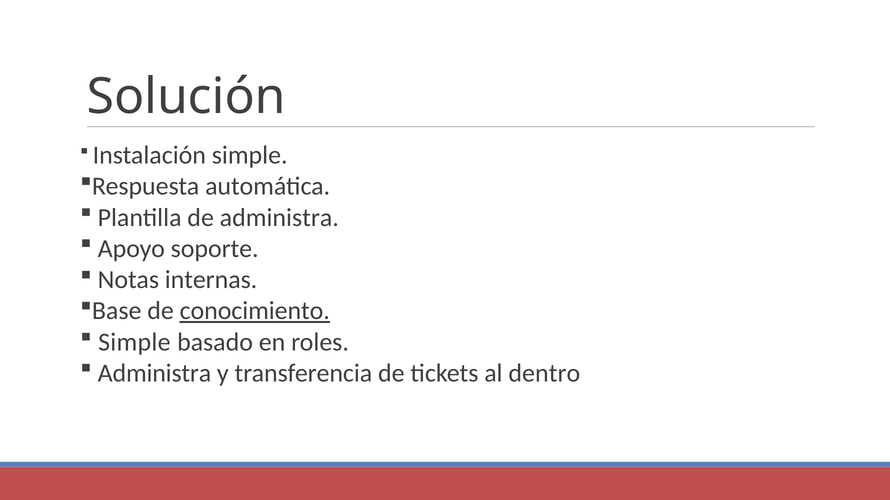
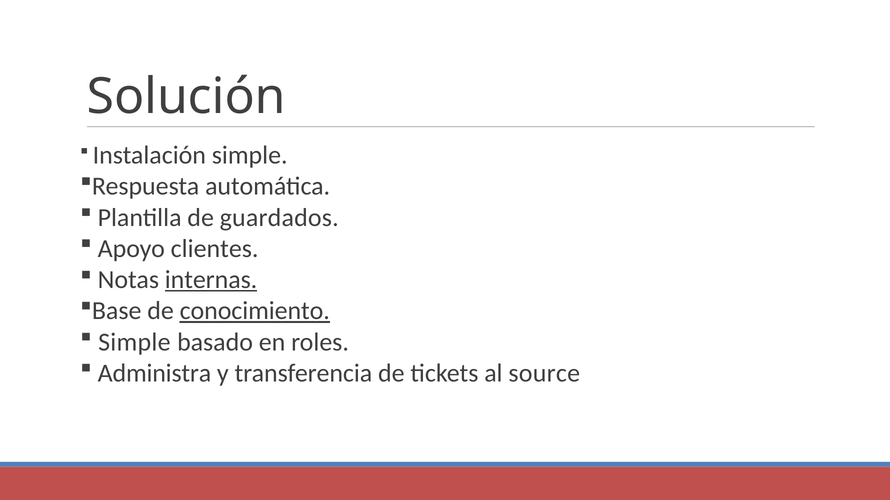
de administra: administra -> guardados
soporte: soporte -> clientes
internas underline: none -> present
dentro: dentro -> source
